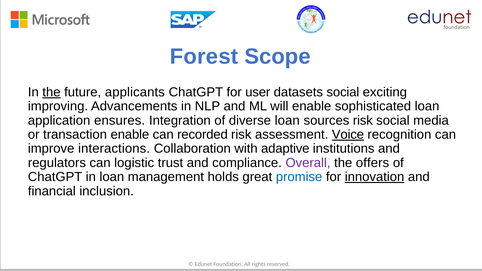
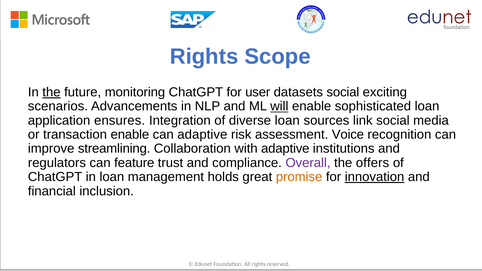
Forest at (204, 57): Forest -> Rights
applicants: applicants -> monitoring
improving: improving -> scenarios
will underline: none -> present
sources risk: risk -> link
can recorded: recorded -> adaptive
Voice underline: present -> none
interactions: interactions -> streamlining
logistic: logistic -> feature
promise colour: blue -> orange
